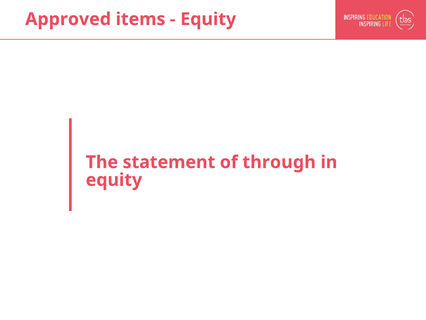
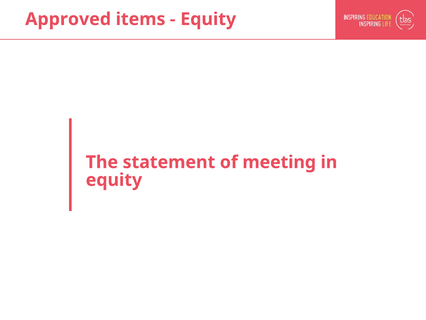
through: through -> meeting
